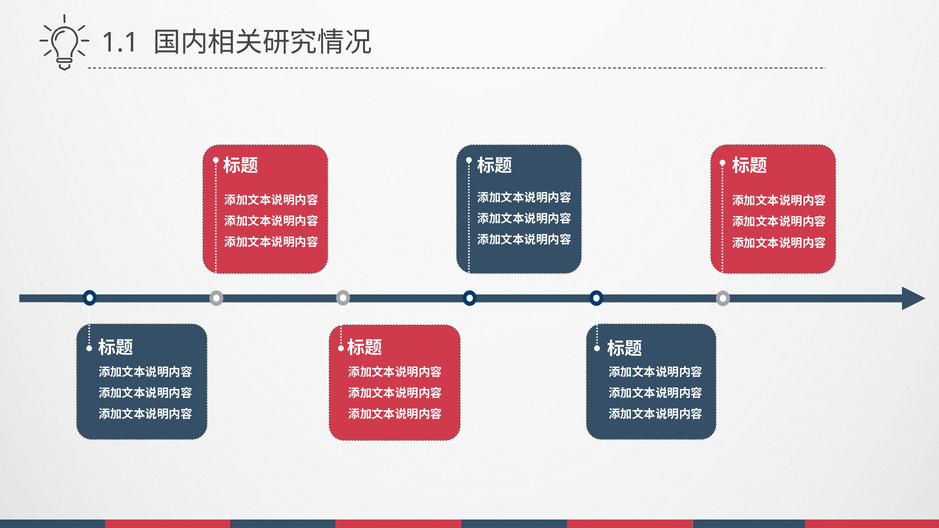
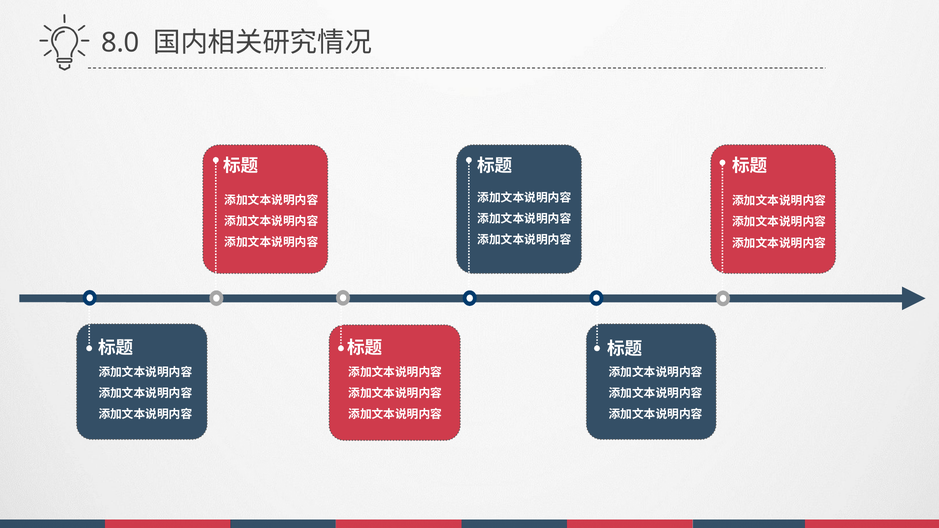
1.1: 1.1 -> 8.0
